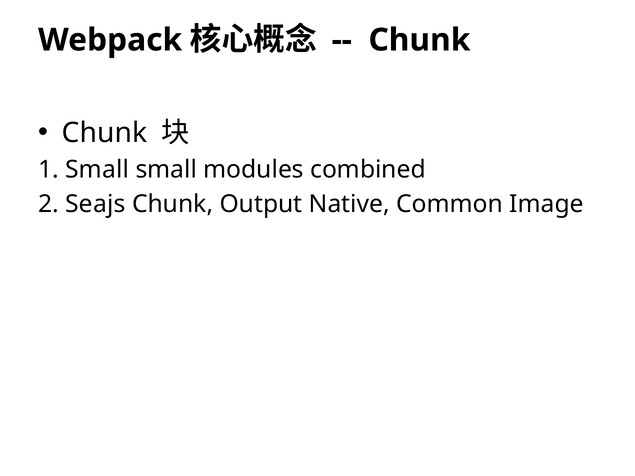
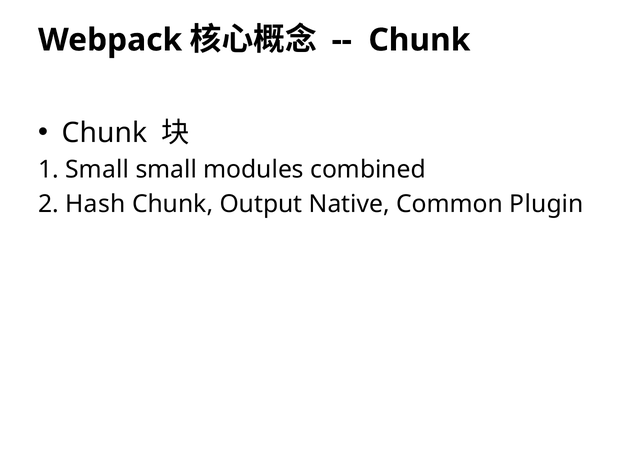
Seajs: Seajs -> Hash
Image: Image -> Plugin
